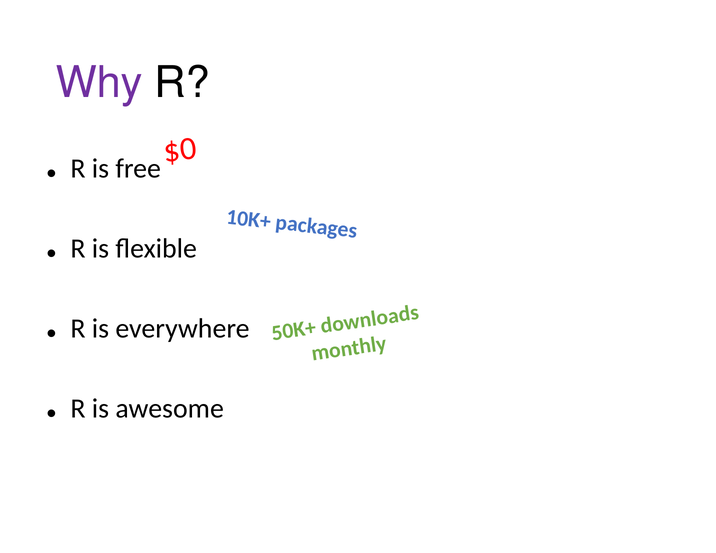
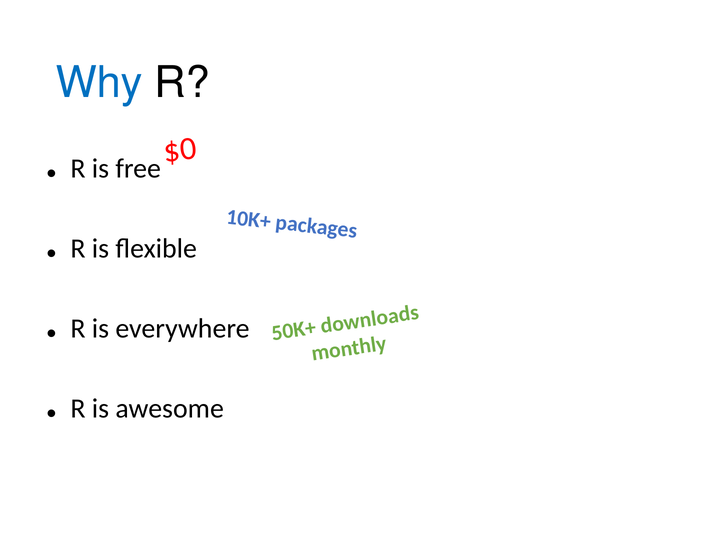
Why colour: purple -> blue
